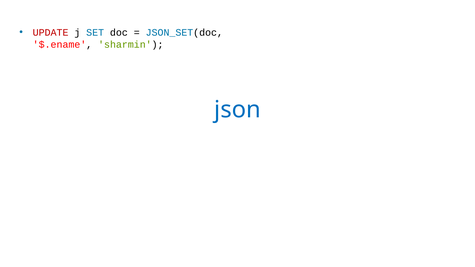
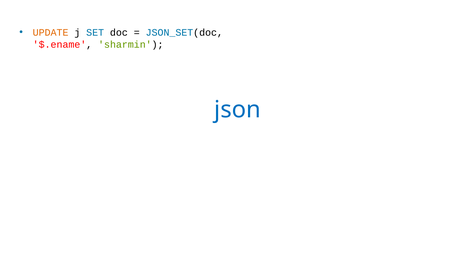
UPDATE colour: red -> orange
